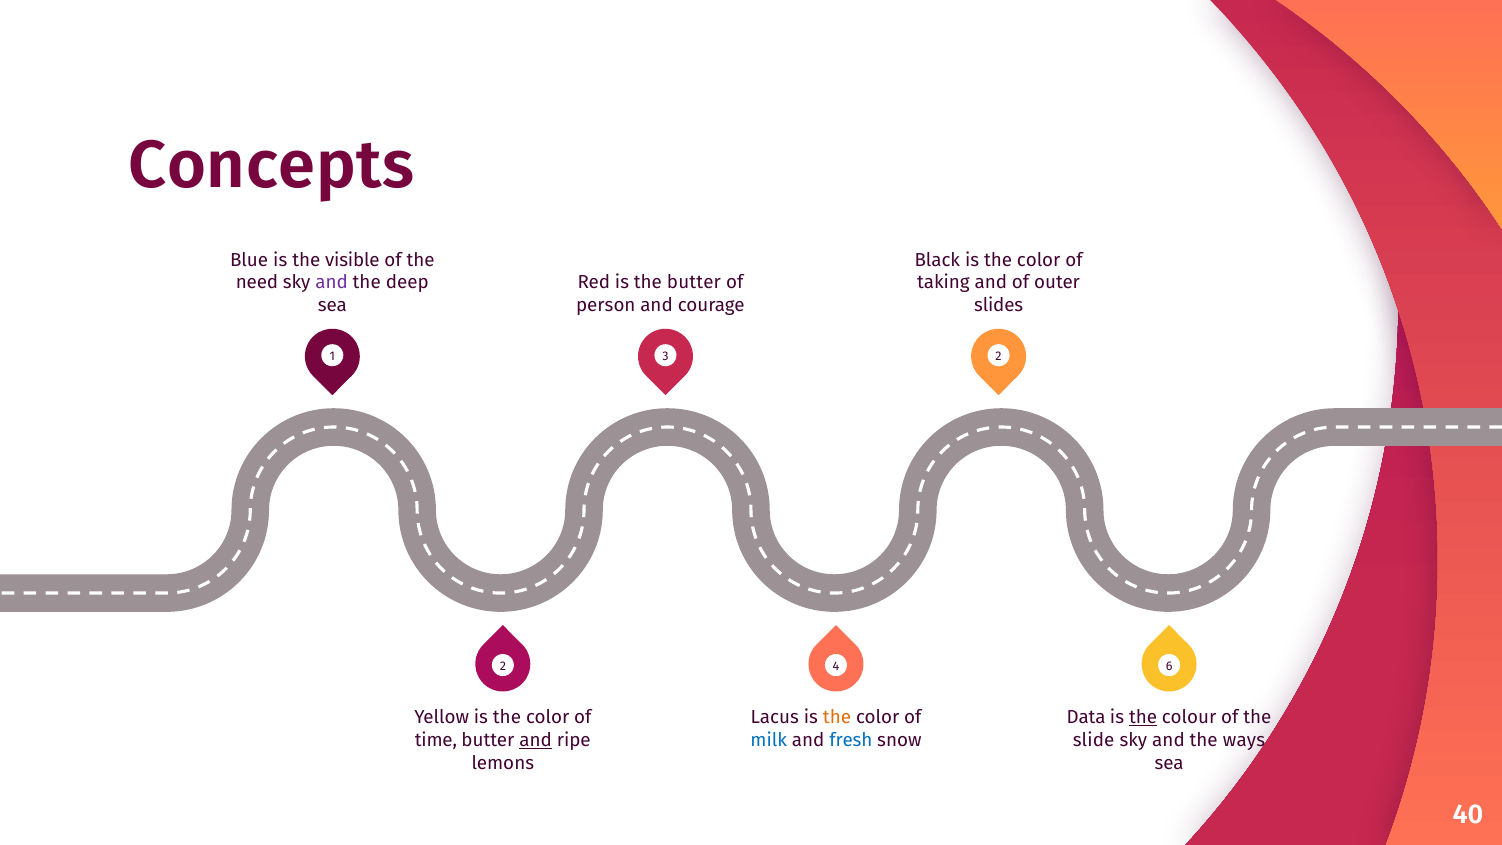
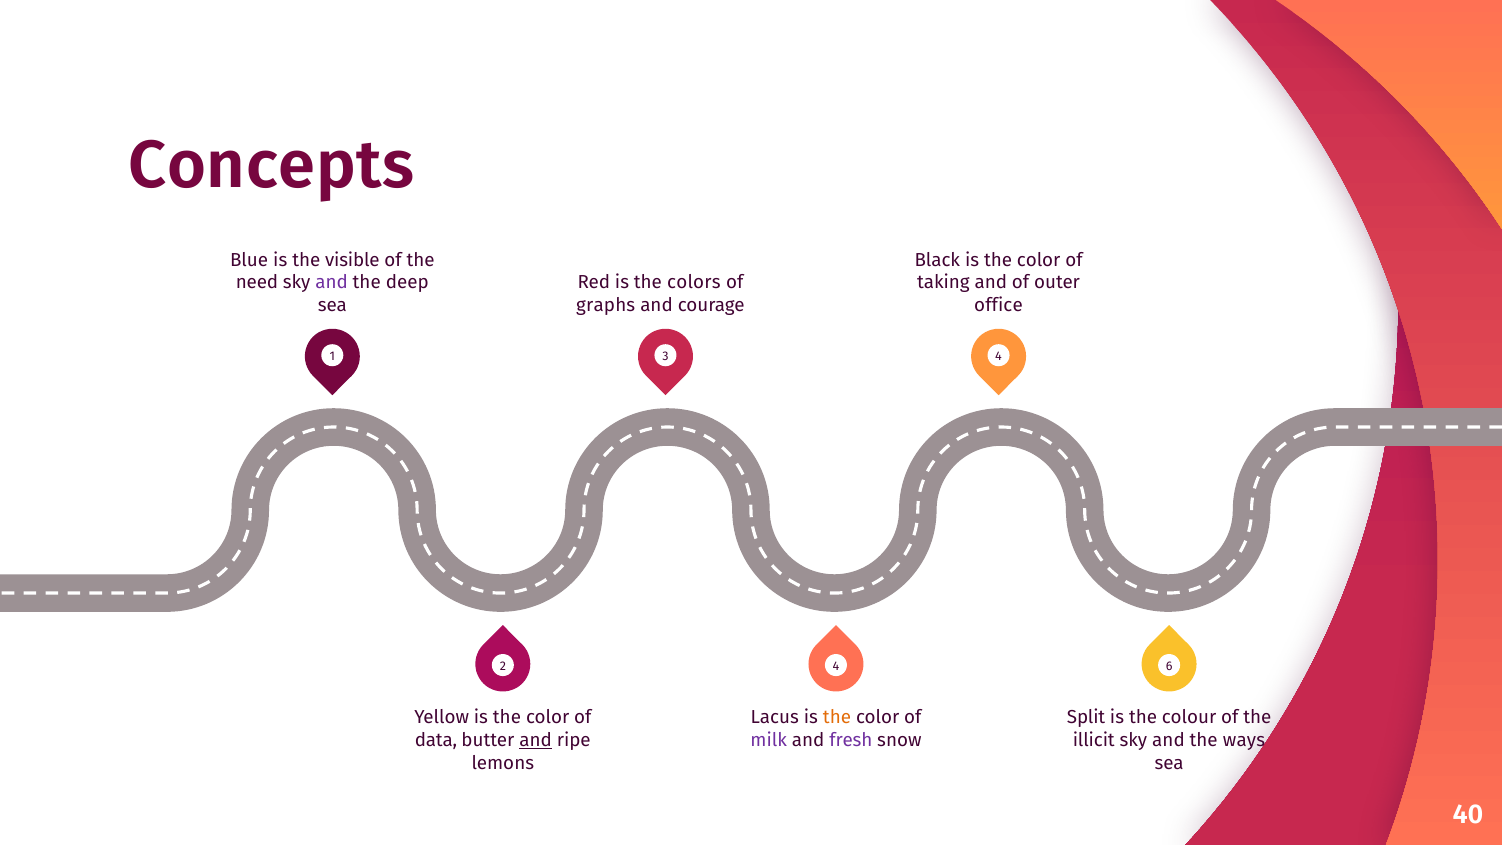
the butter: butter -> colors
person: person -> graphs
slides: slides -> office
3 2: 2 -> 4
Data: Data -> Split
the at (1143, 718) underline: present -> none
time: time -> data
milk colour: blue -> purple
fresh colour: blue -> purple
slide: slide -> illicit
